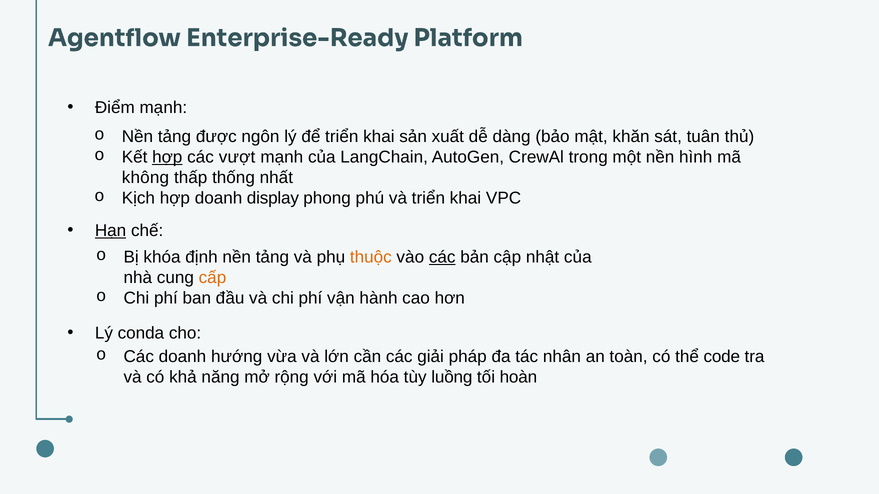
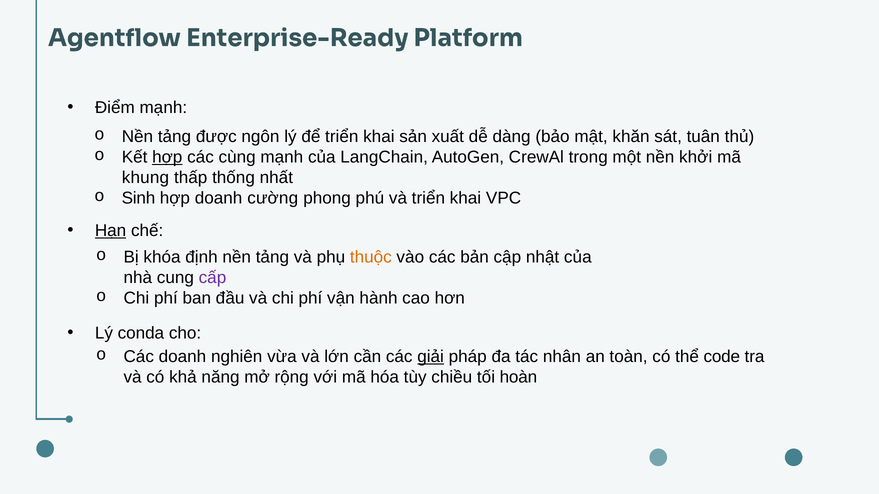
vượt: vượt -> cùng
hình: hình -> khởi
không: không -> khung
Kịch: Kịch -> Sinh
display: display -> cường
các at (442, 257) underline: present -> none
cấp colour: orange -> purple
hướng: hướng -> nghiên
giải underline: none -> present
luồng: luồng -> chiều
